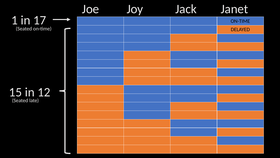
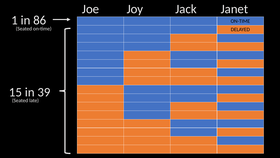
17: 17 -> 86
12: 12 -> 39
